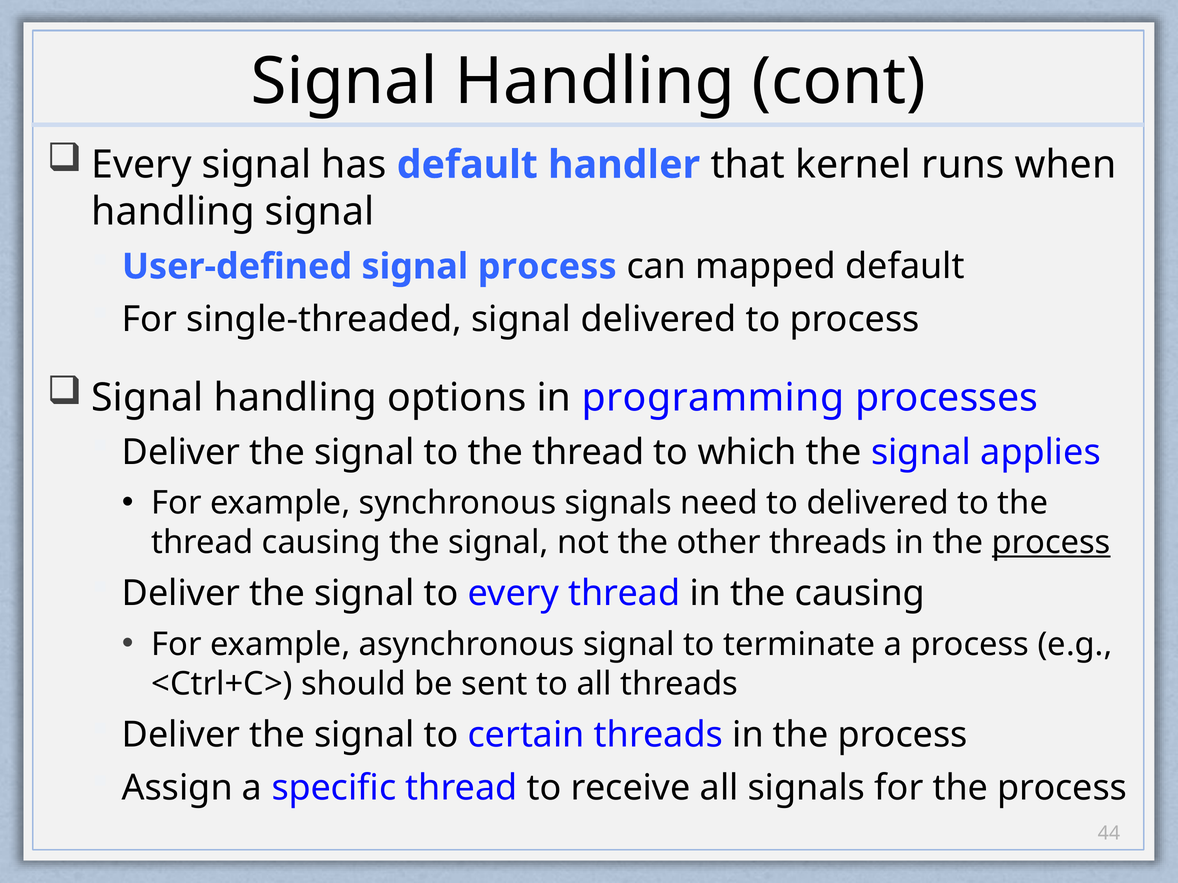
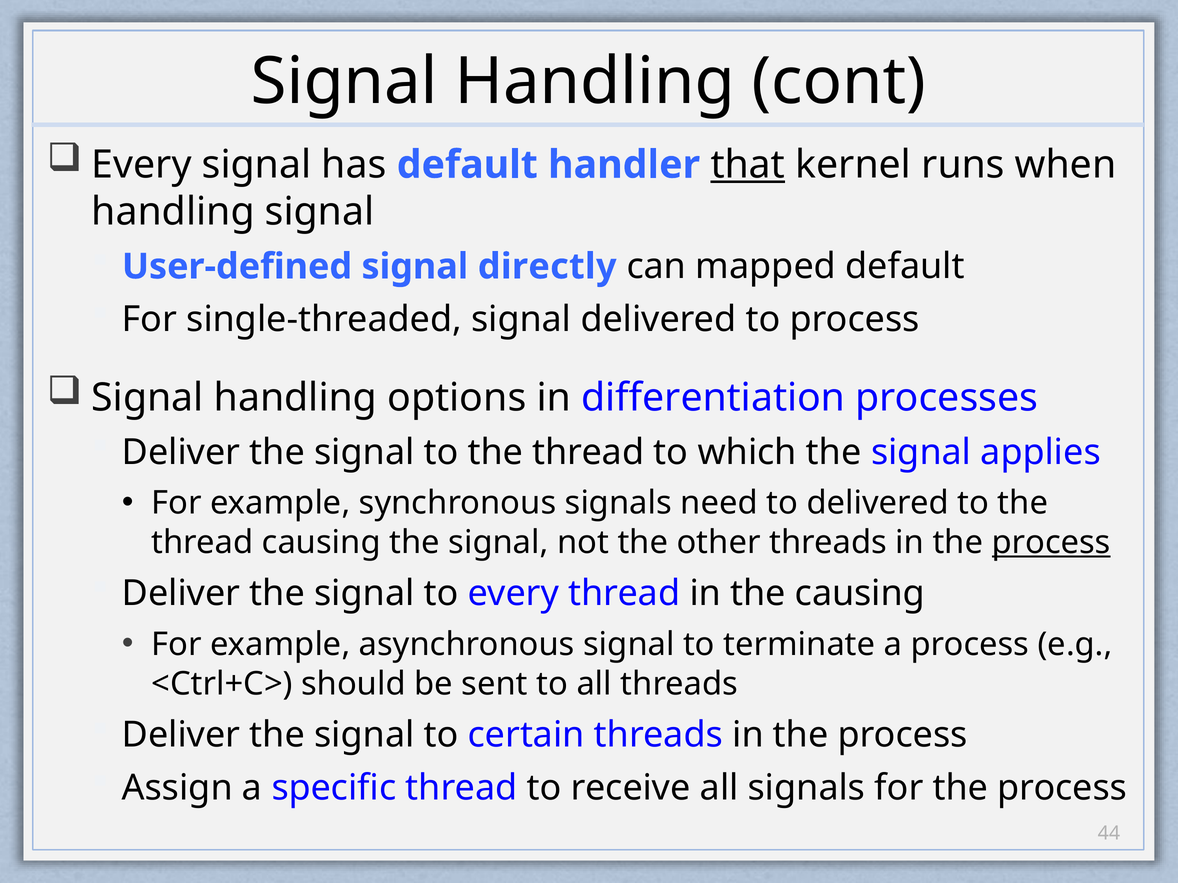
that underline: none -> present
signal process: process -> directly
programming: programming -> differentiation
